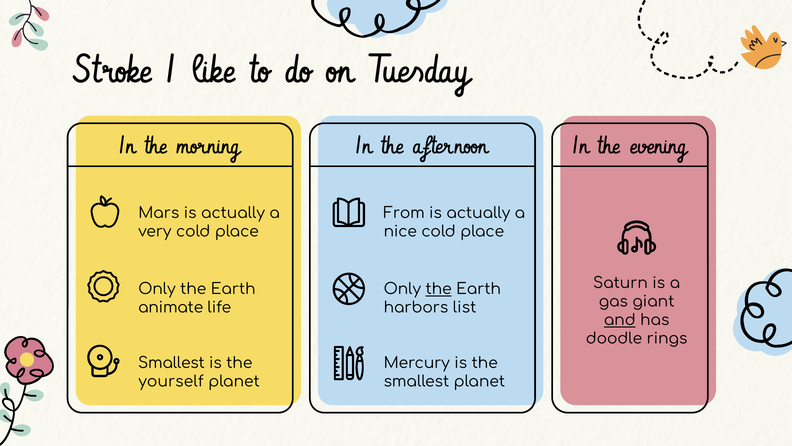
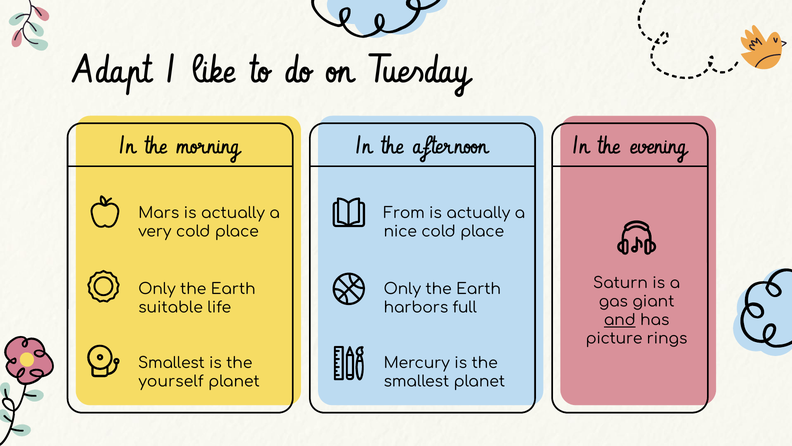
Stroke: Stroke -> Adapt
the at (439, 289) underline: present -> none
animate: animate -> suitable
list: list -> full
doodle: doodle -> picture
